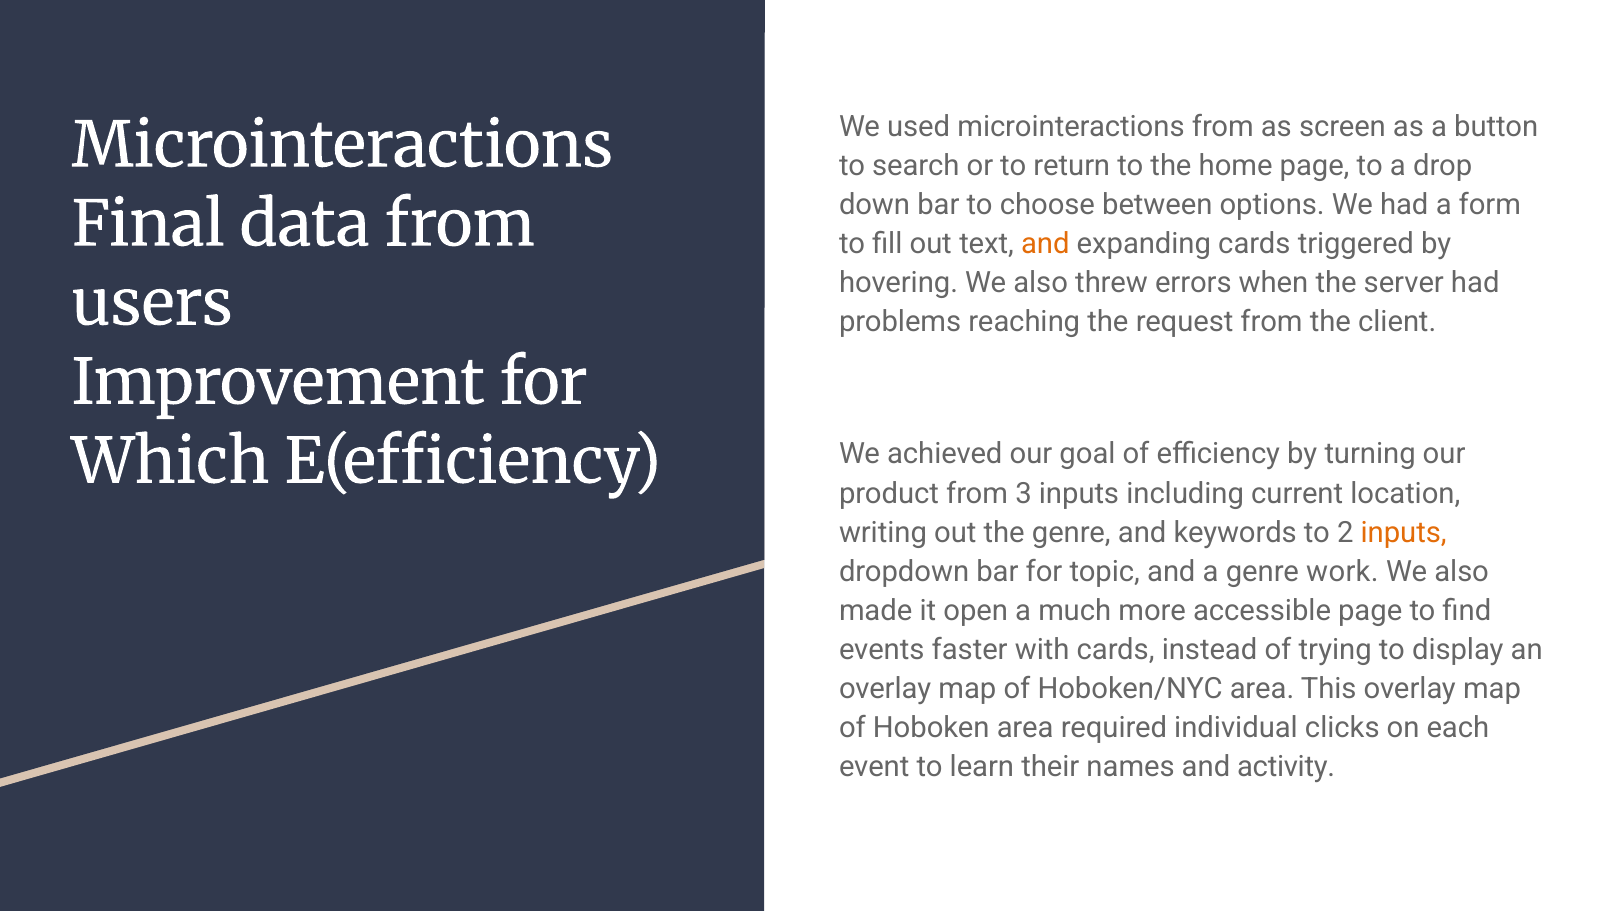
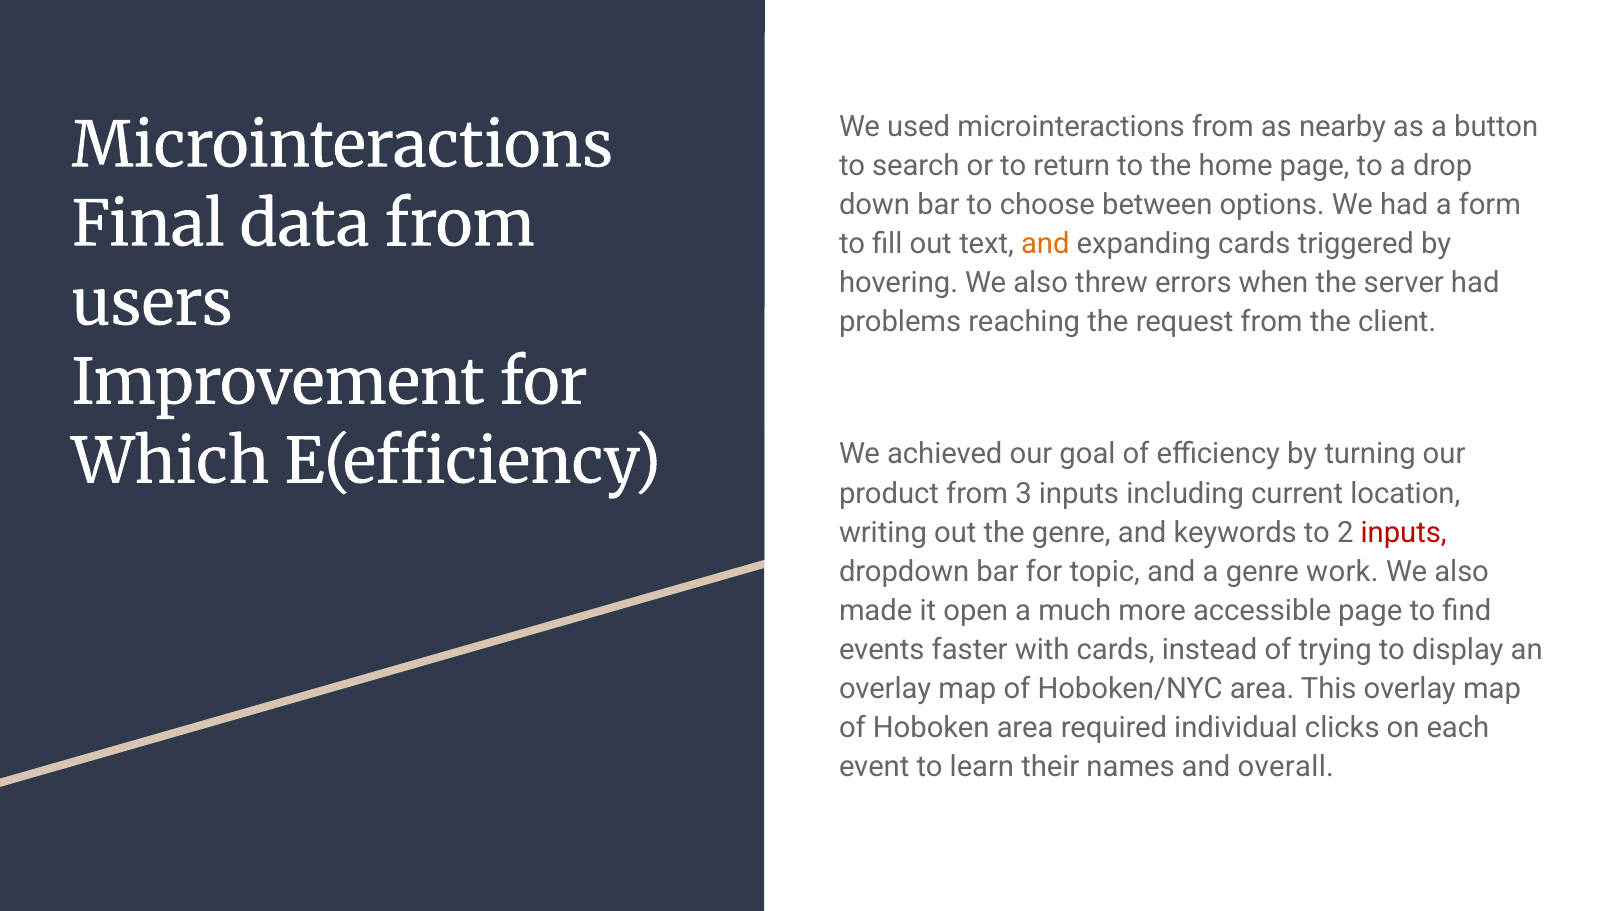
screen: screen -> nearby
inputs at (1404, 533) colour: orange -> red
activity: activity -> overall
